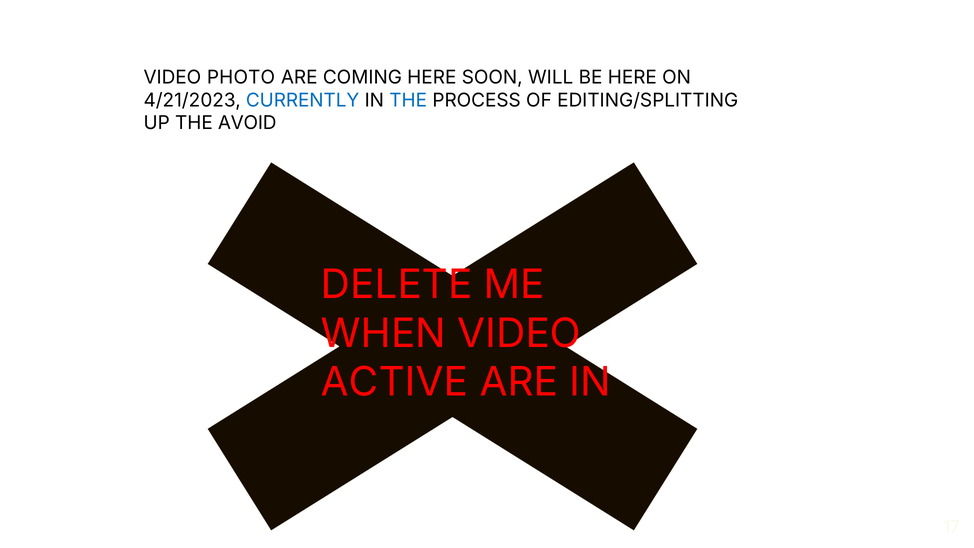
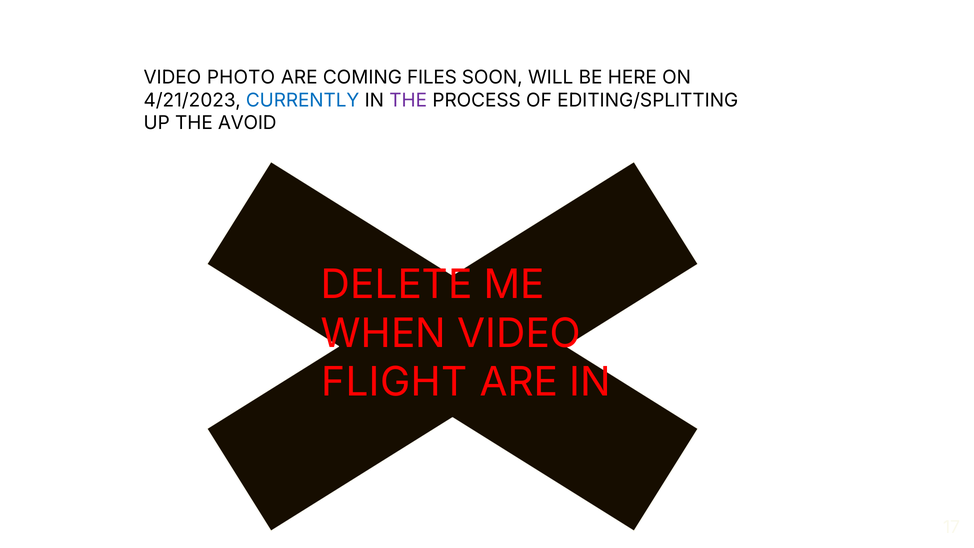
COMING HERE: HERE -> FILES
THE at (408, 100) colour: blue -> purple
ACTIVE: ACTIVE -> FLIGHT
